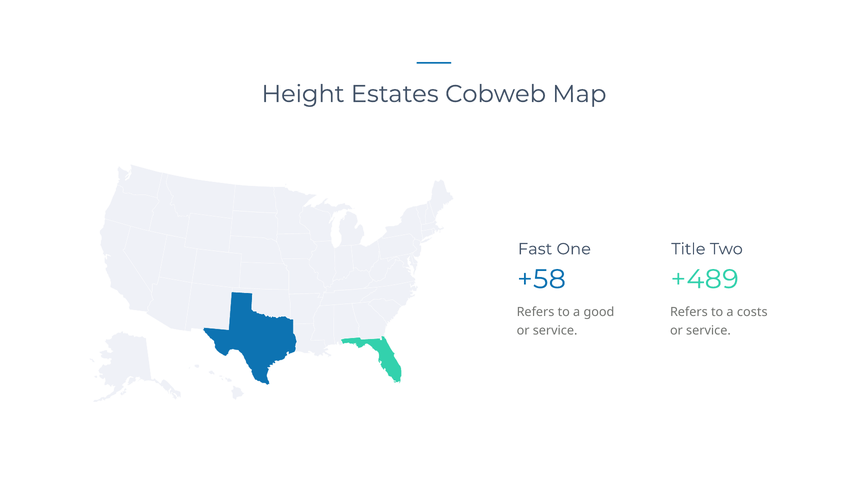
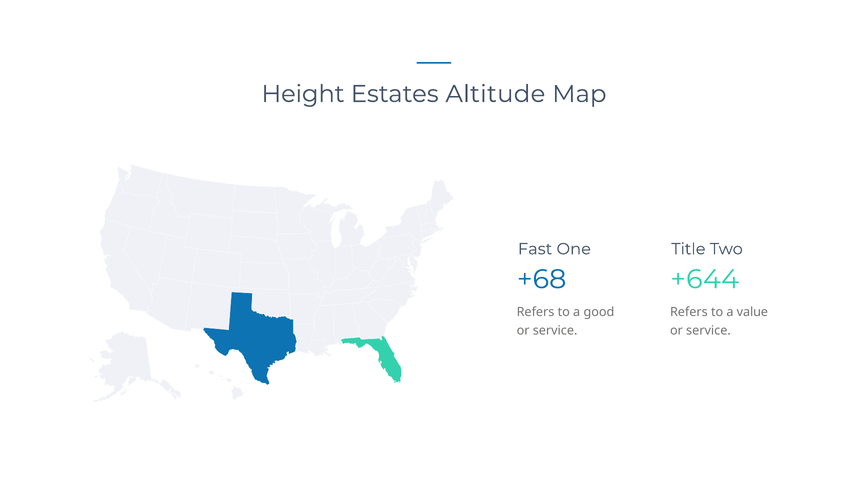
Cobweb: Cobweb -> Altitude
+58: +58 -> +68
+489: +489 -> +644
costs: costs -> value
